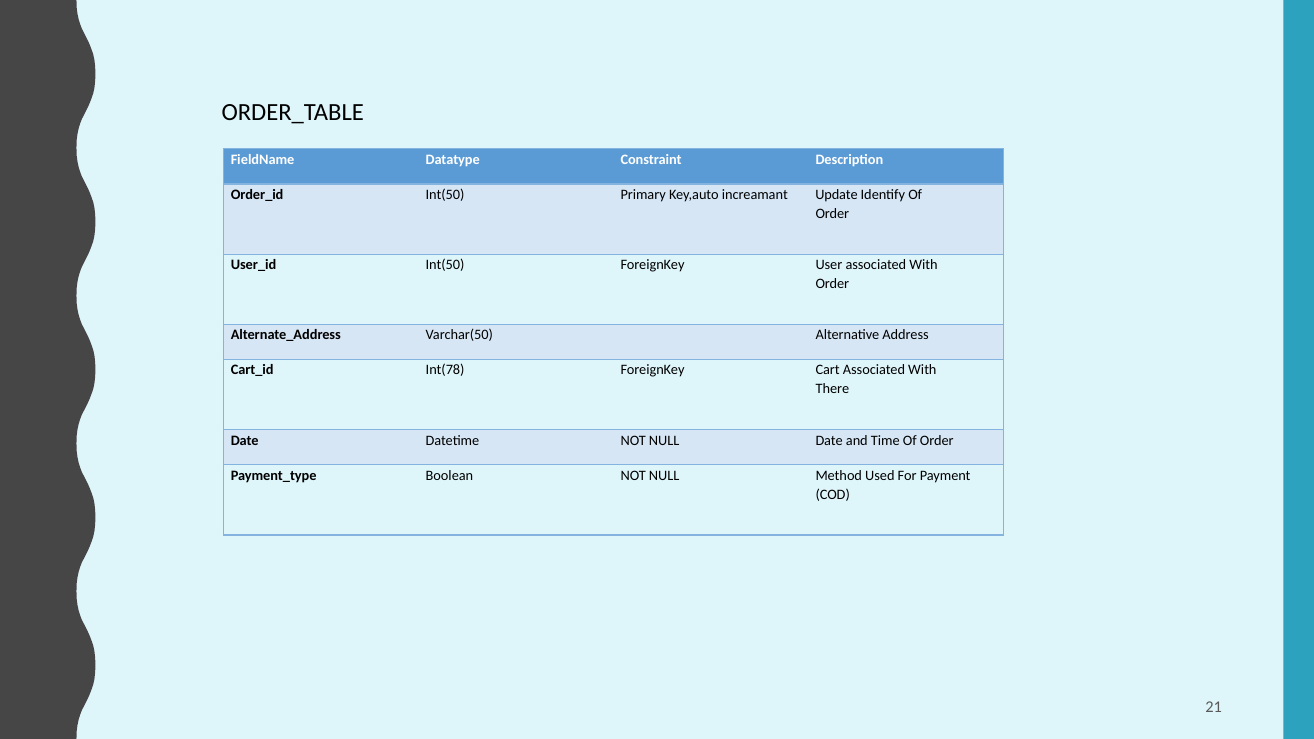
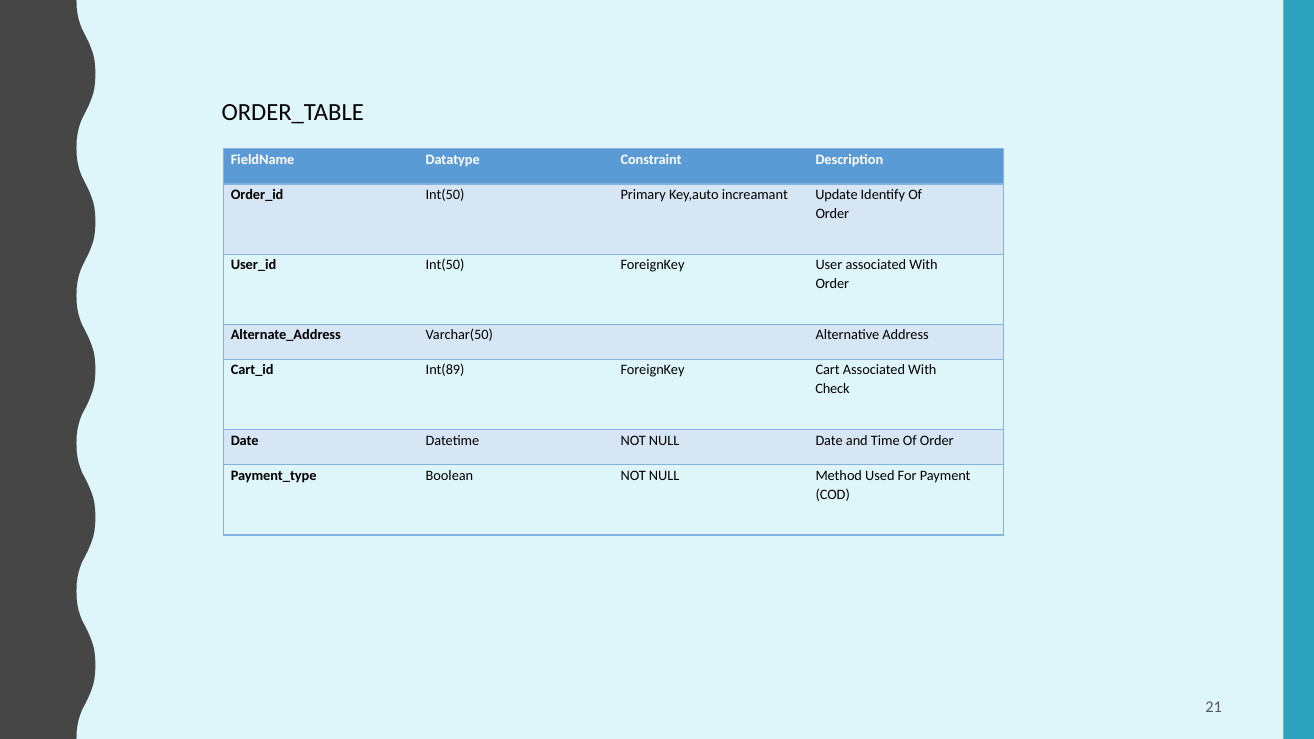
Int(78: Int(78 -> Int(89
There: There -> Check
